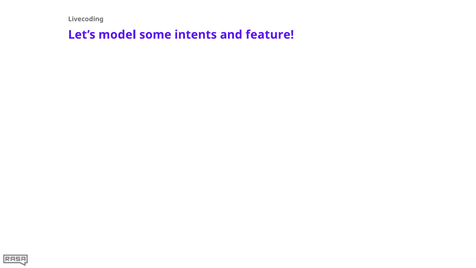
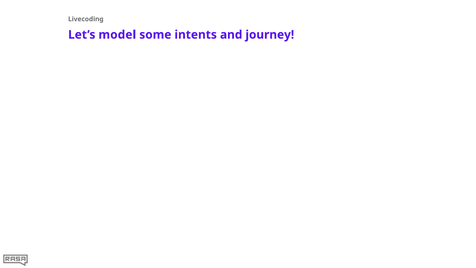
feature: feature -> journey
